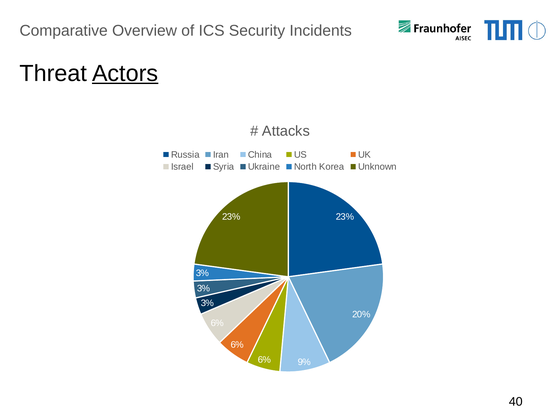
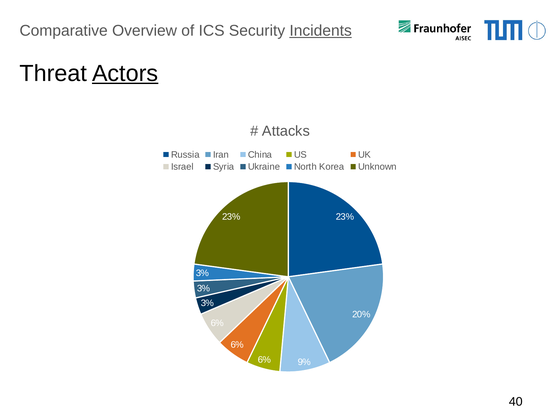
Incidents underline: none -> present
